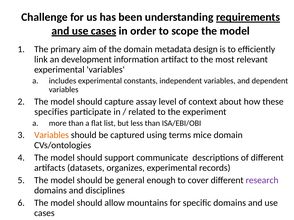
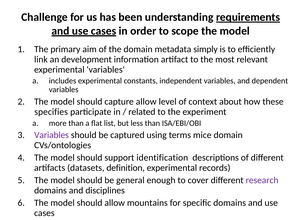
design: design -> simply
capture assay: assay -> allow
Variables at (52, 135) colour: orange -> purple
communicate: communicate -> identification
organizes: organizes -> definition
